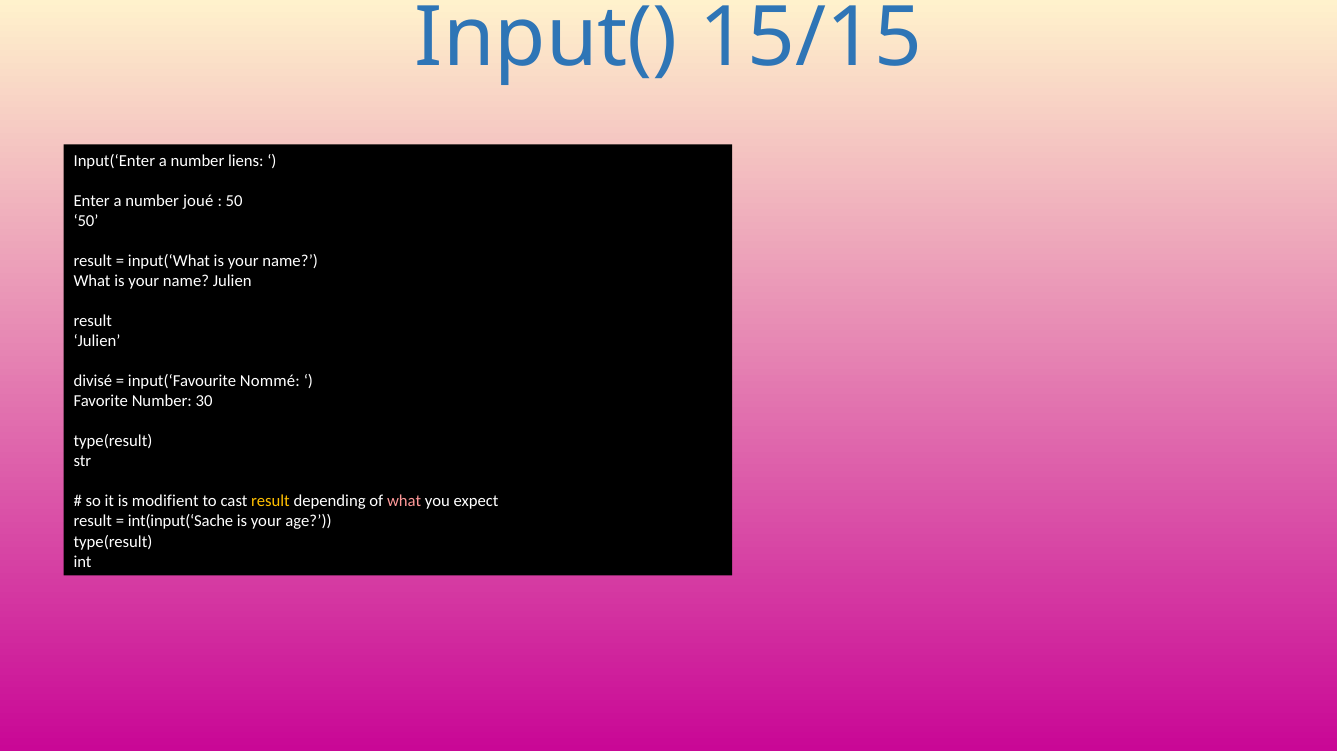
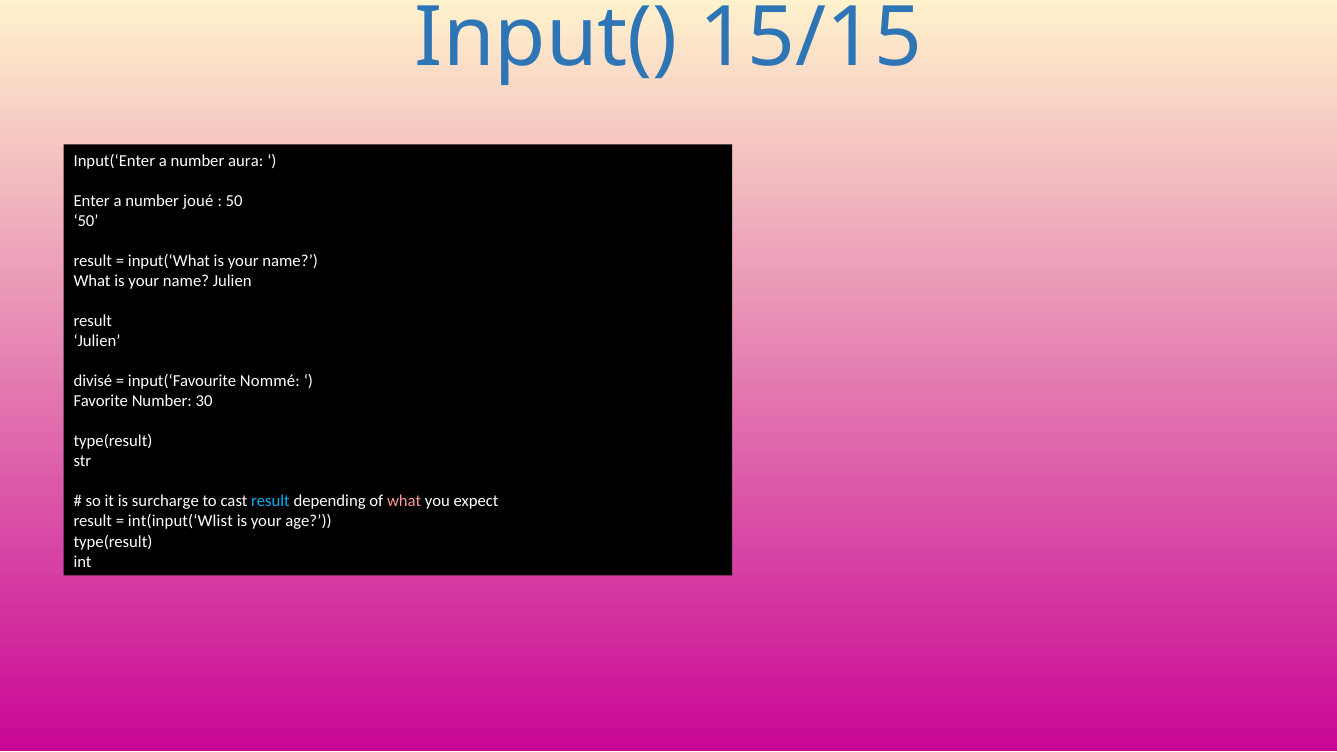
liens: liens -> aura
modifient: modifient -> surcharge
result at (271, 501) colour: yellow -> light blue
int(input(‘Sache: int(input(‘Sache -> int(input(‘Wlist
